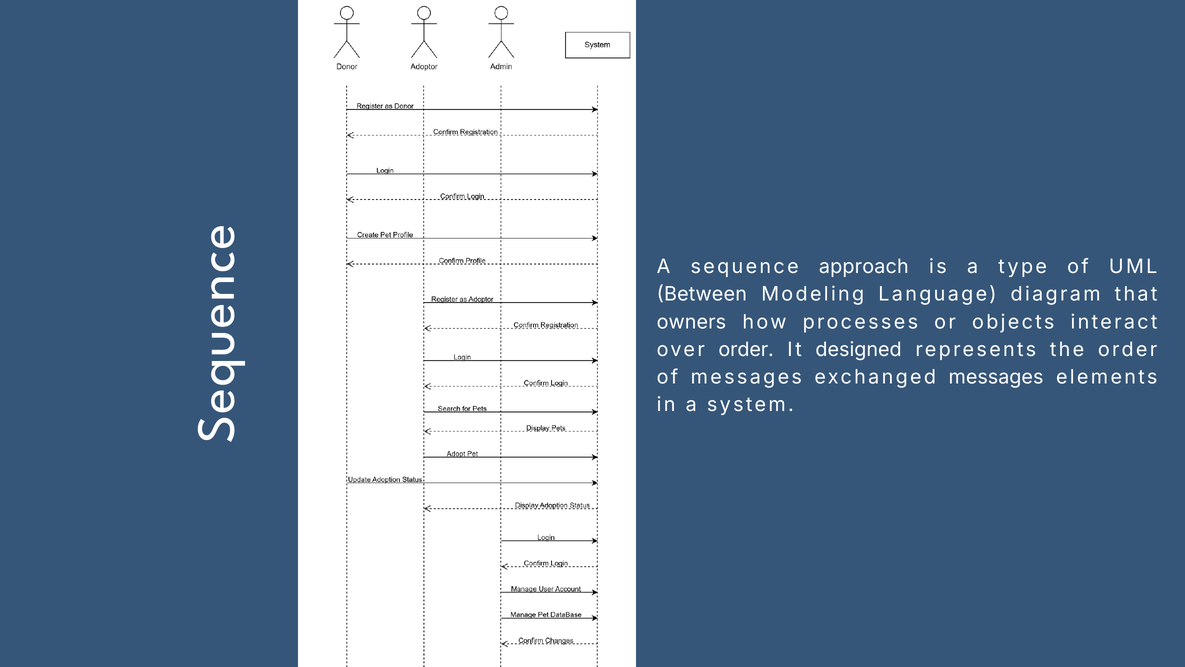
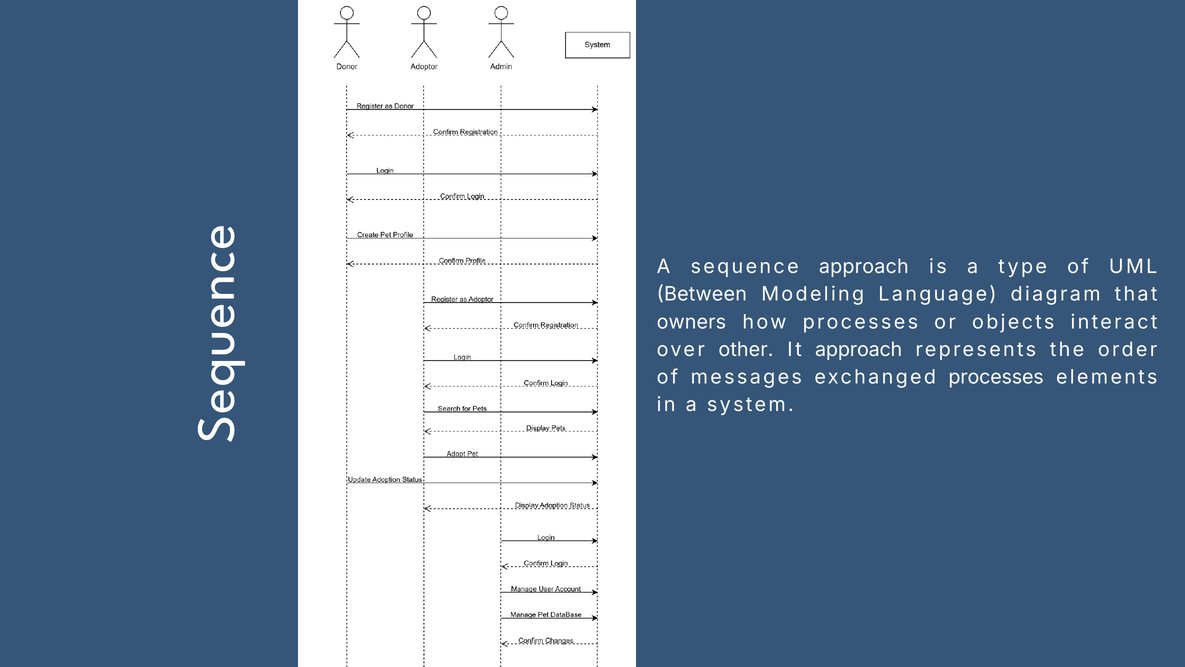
over order: order -> other
It designed: designed -> approach
exchanged messages: messages -> processes
